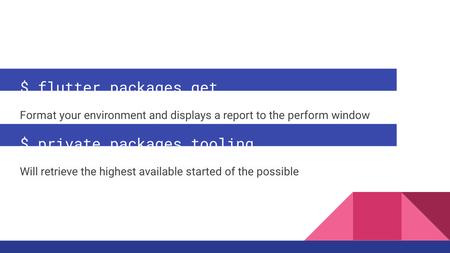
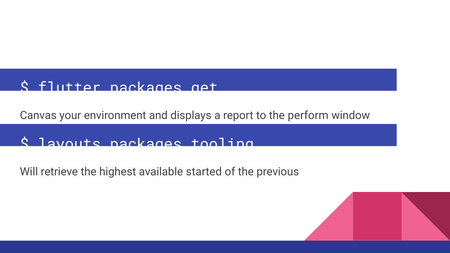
Format: Format -> Canvas
private: private -> layouts
possible: possible -> previous
